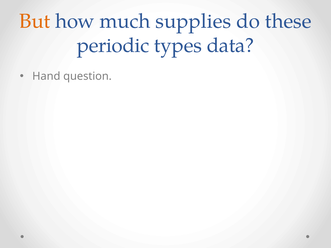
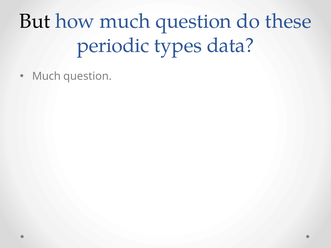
But colour: orange -> black
how much supplies: supplies -> question
Hand at (46, 76): Hand -> Much
